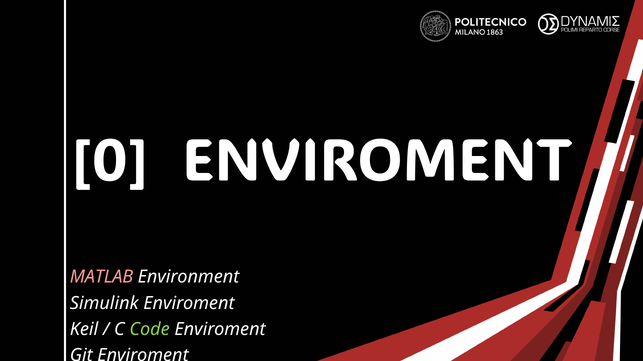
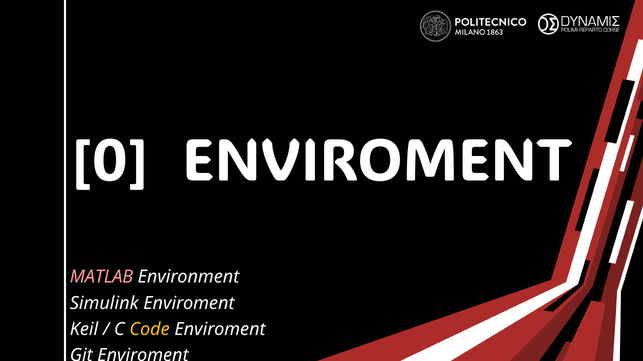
Code colour: light green -> yellow
